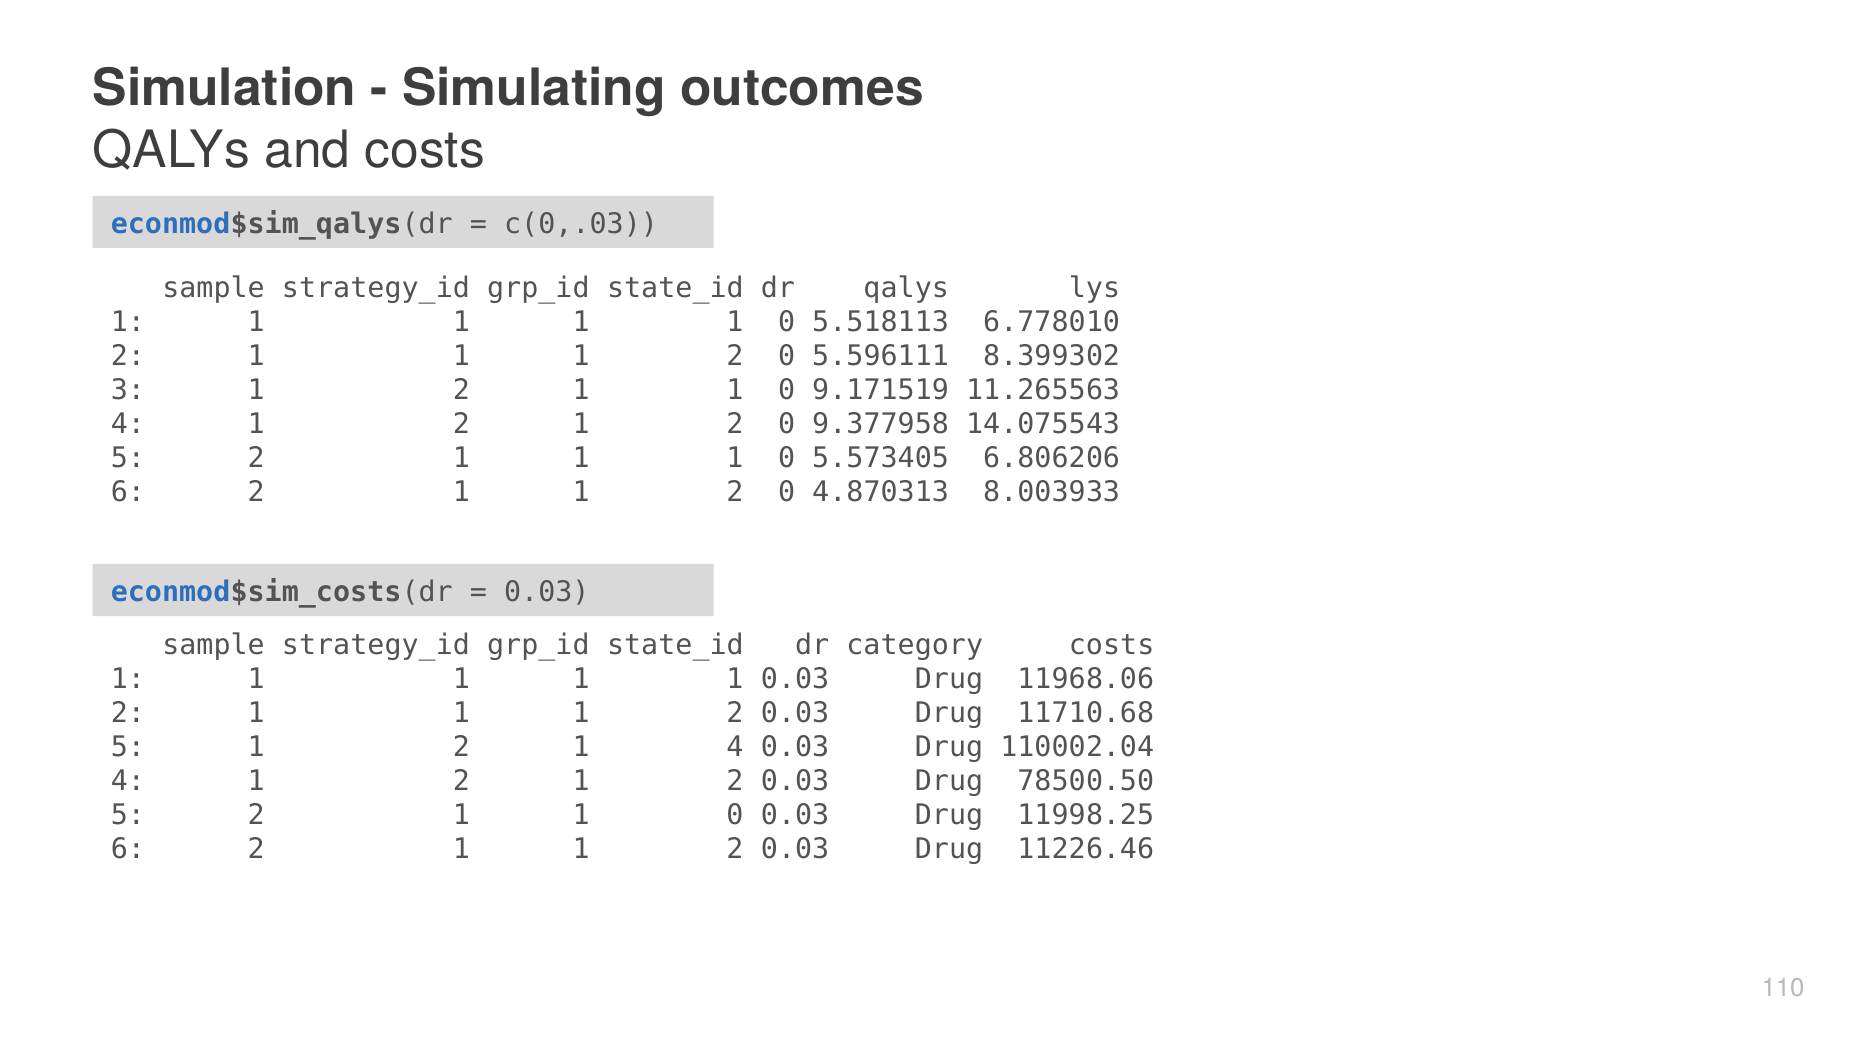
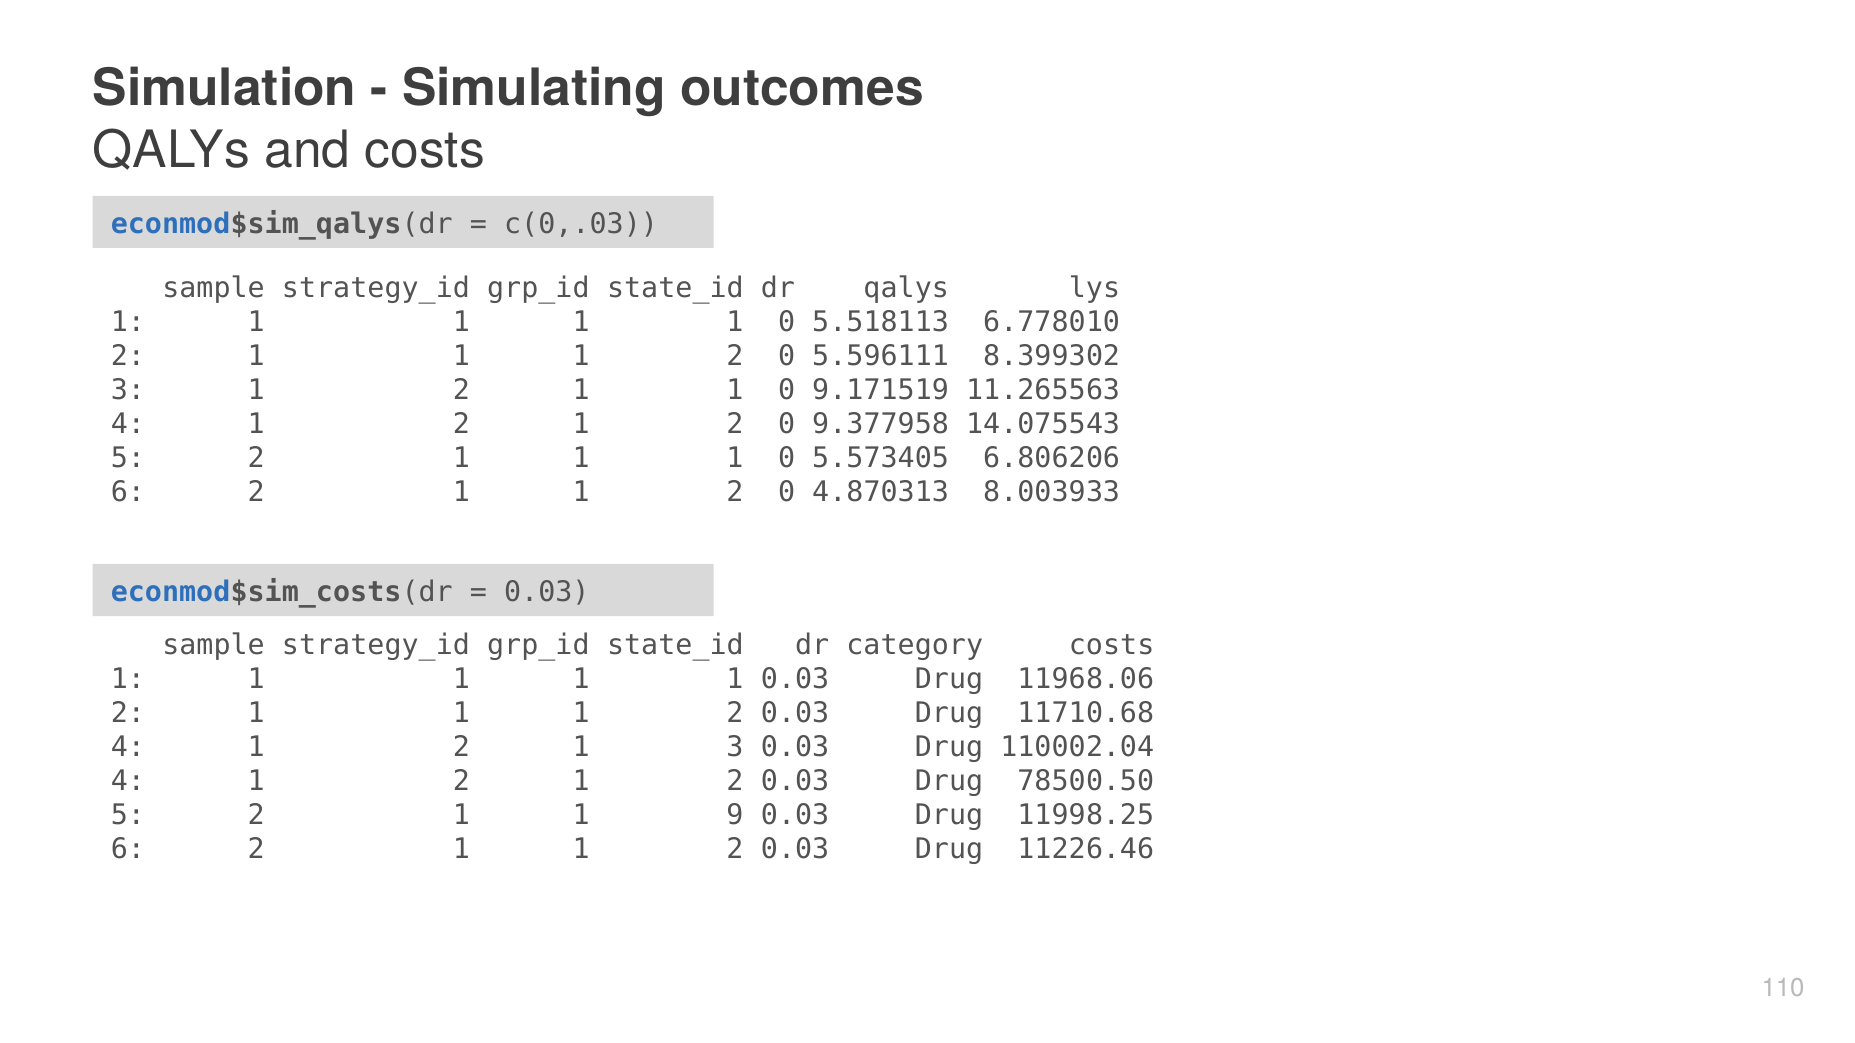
5 at (128, 748): 5 -> 4
1 4: 4 -> 3
0 at (735, 816): 0 -> 9
